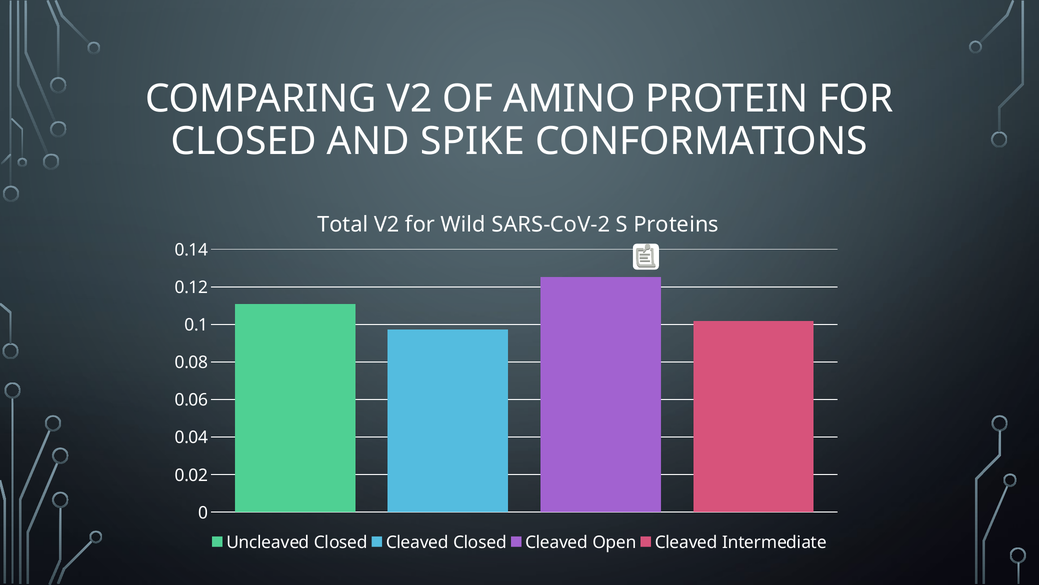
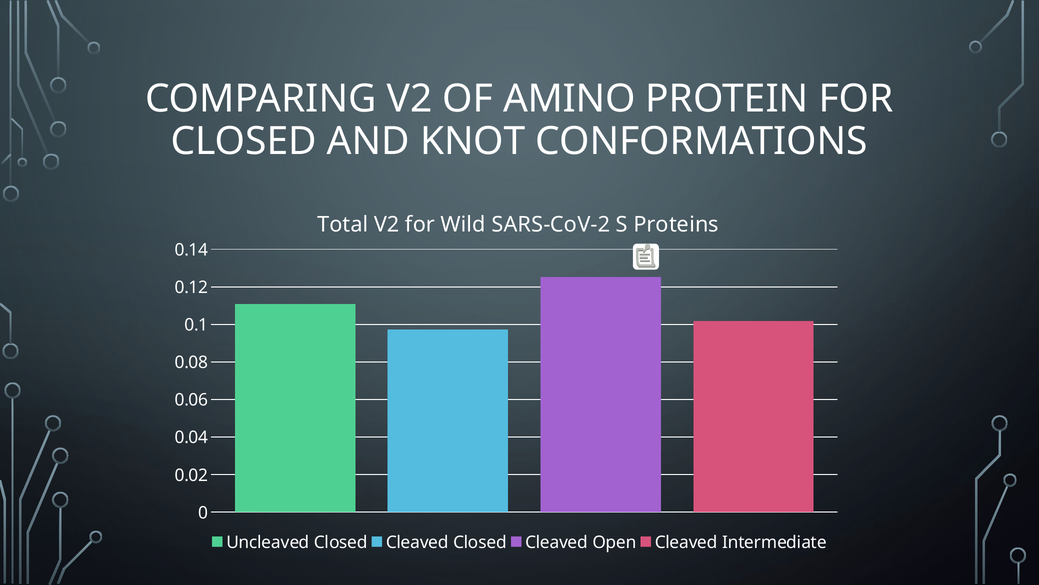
SPIKE: SPIKE -> KNOT
